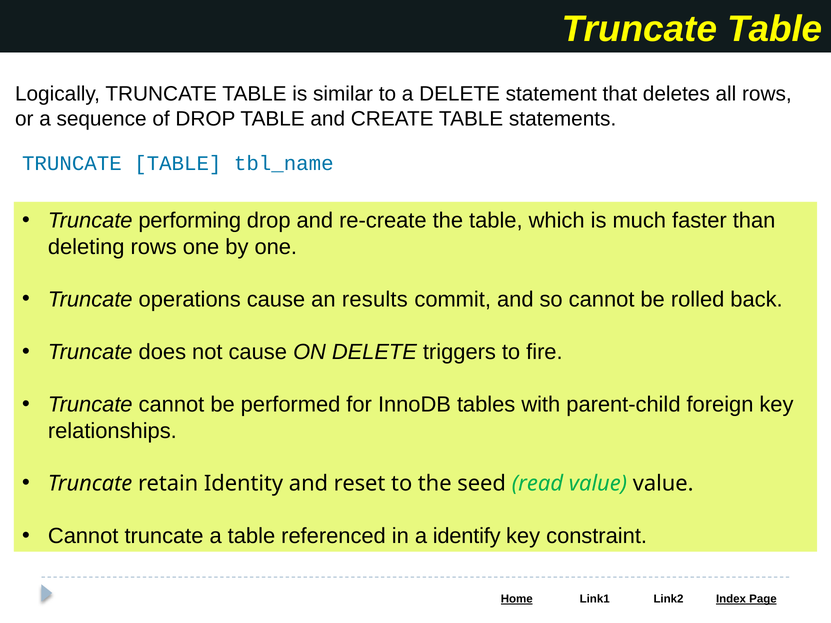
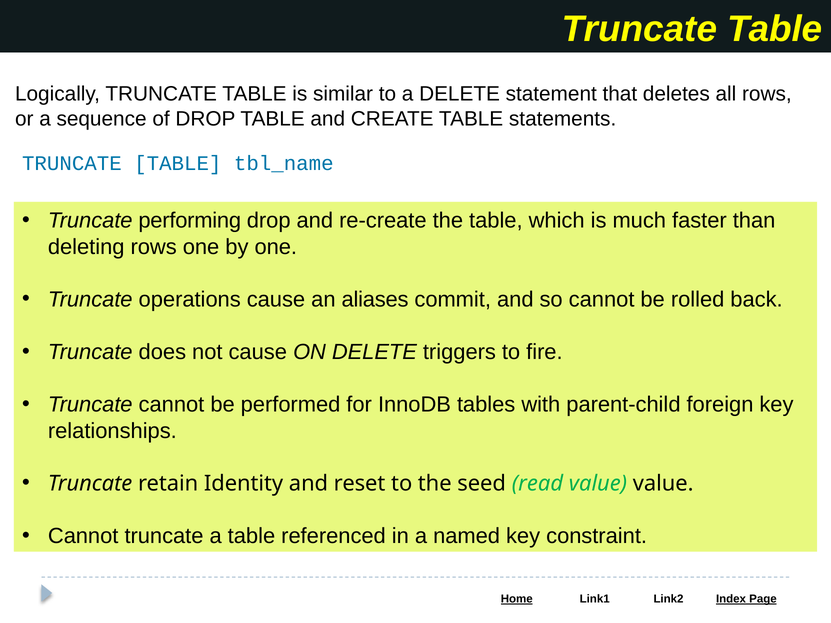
results: results -> aliases
identify: identify -> named
